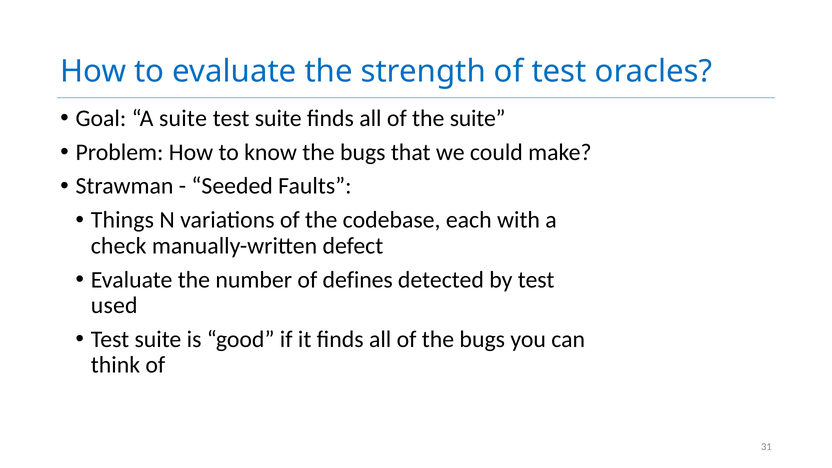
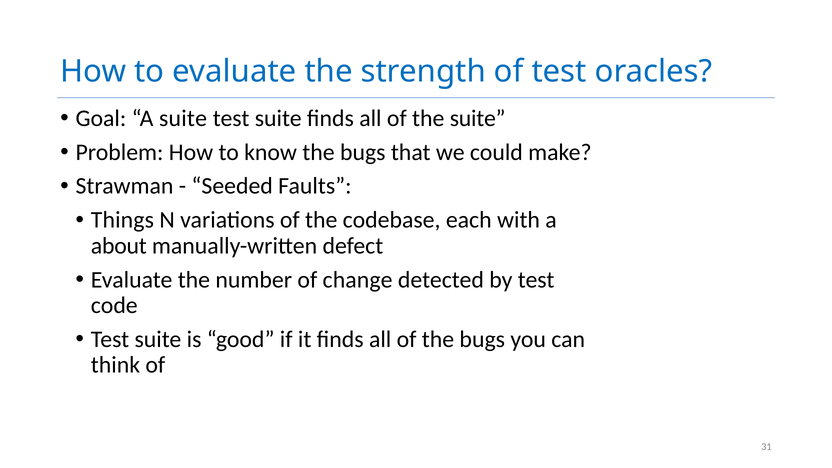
check: check -> about
defines: defines -> change
used: used -> code
